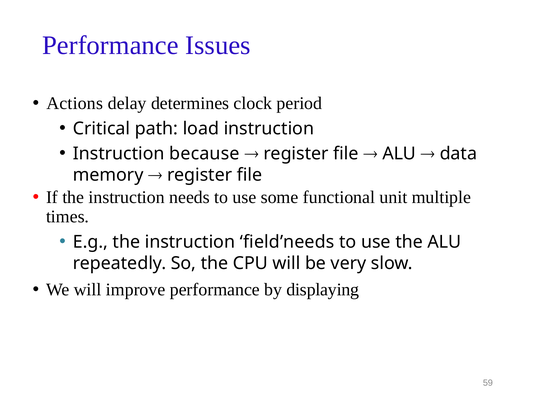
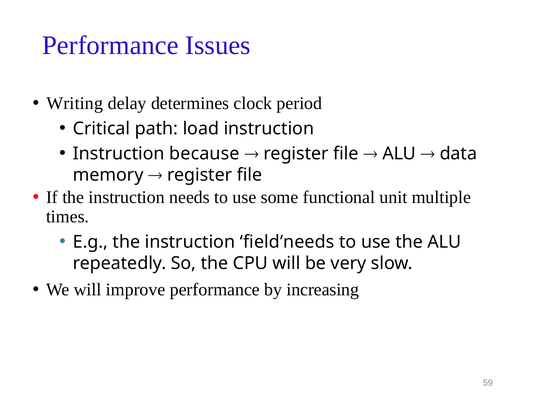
Actions: Actions -> Writing
displaying: displaying -> increasing
